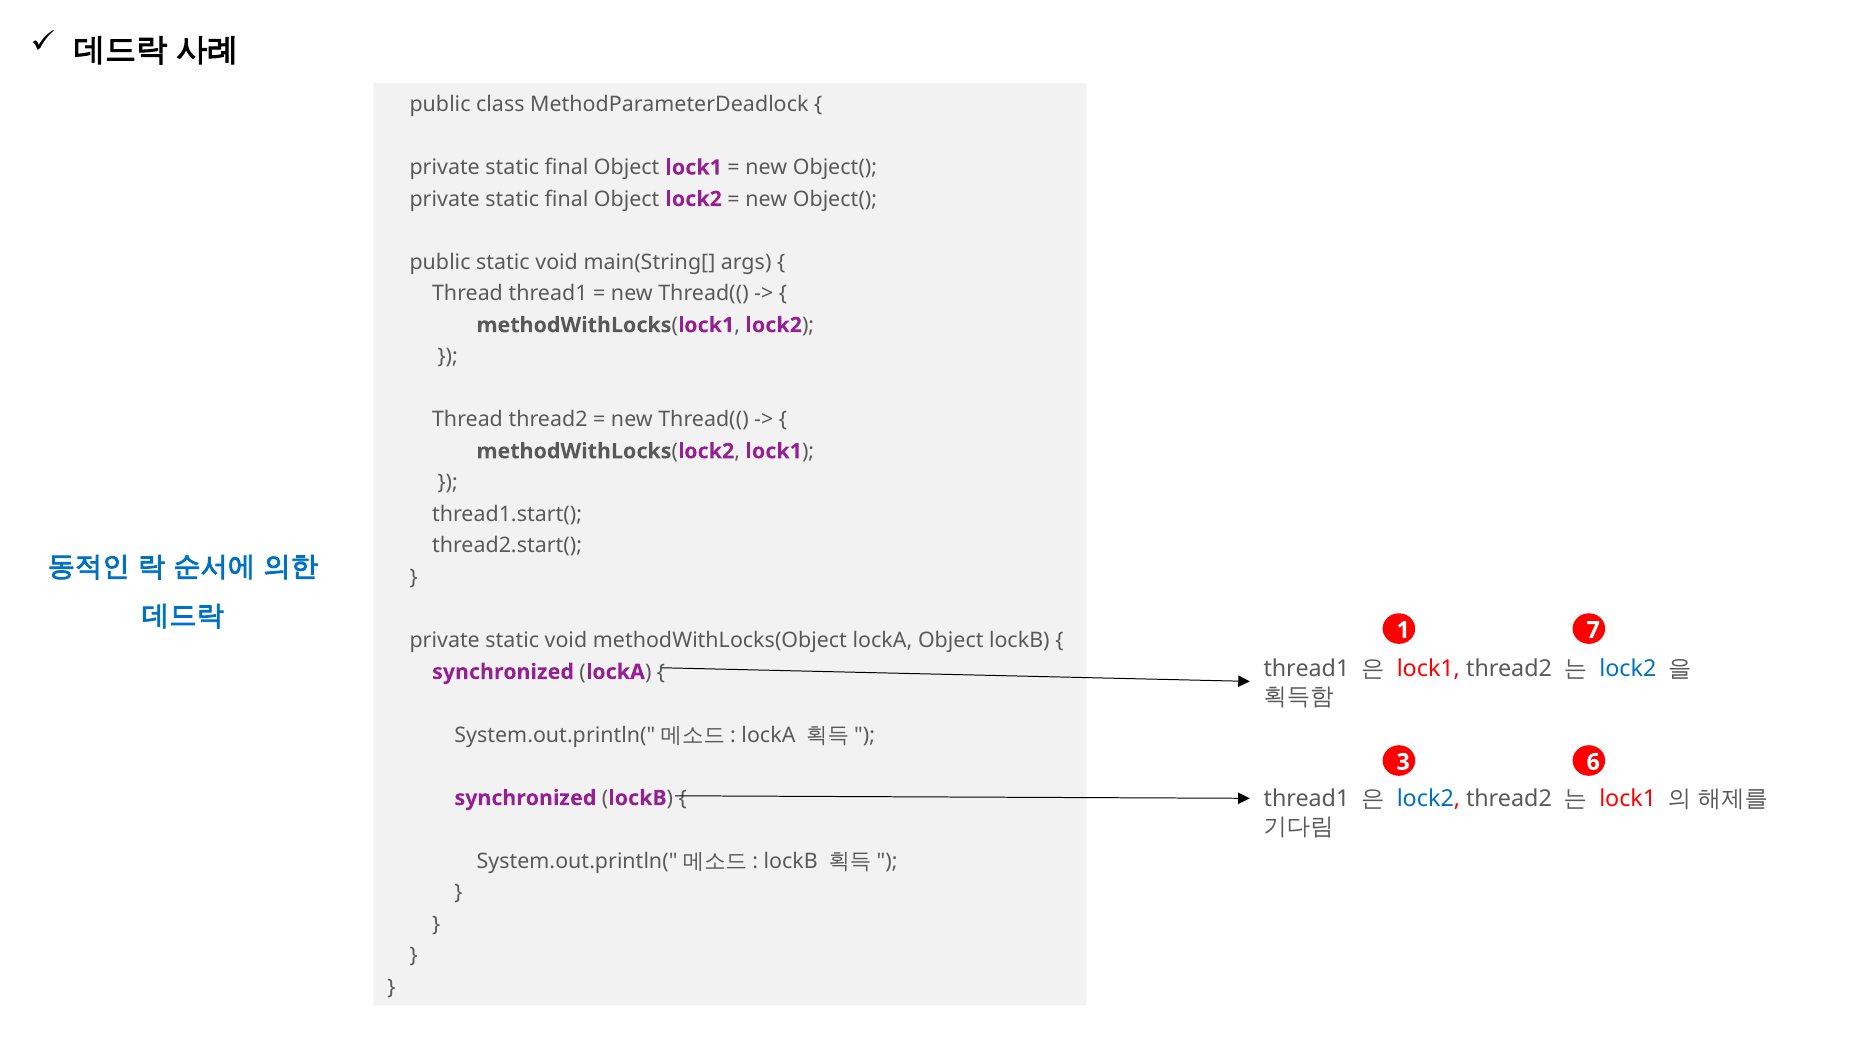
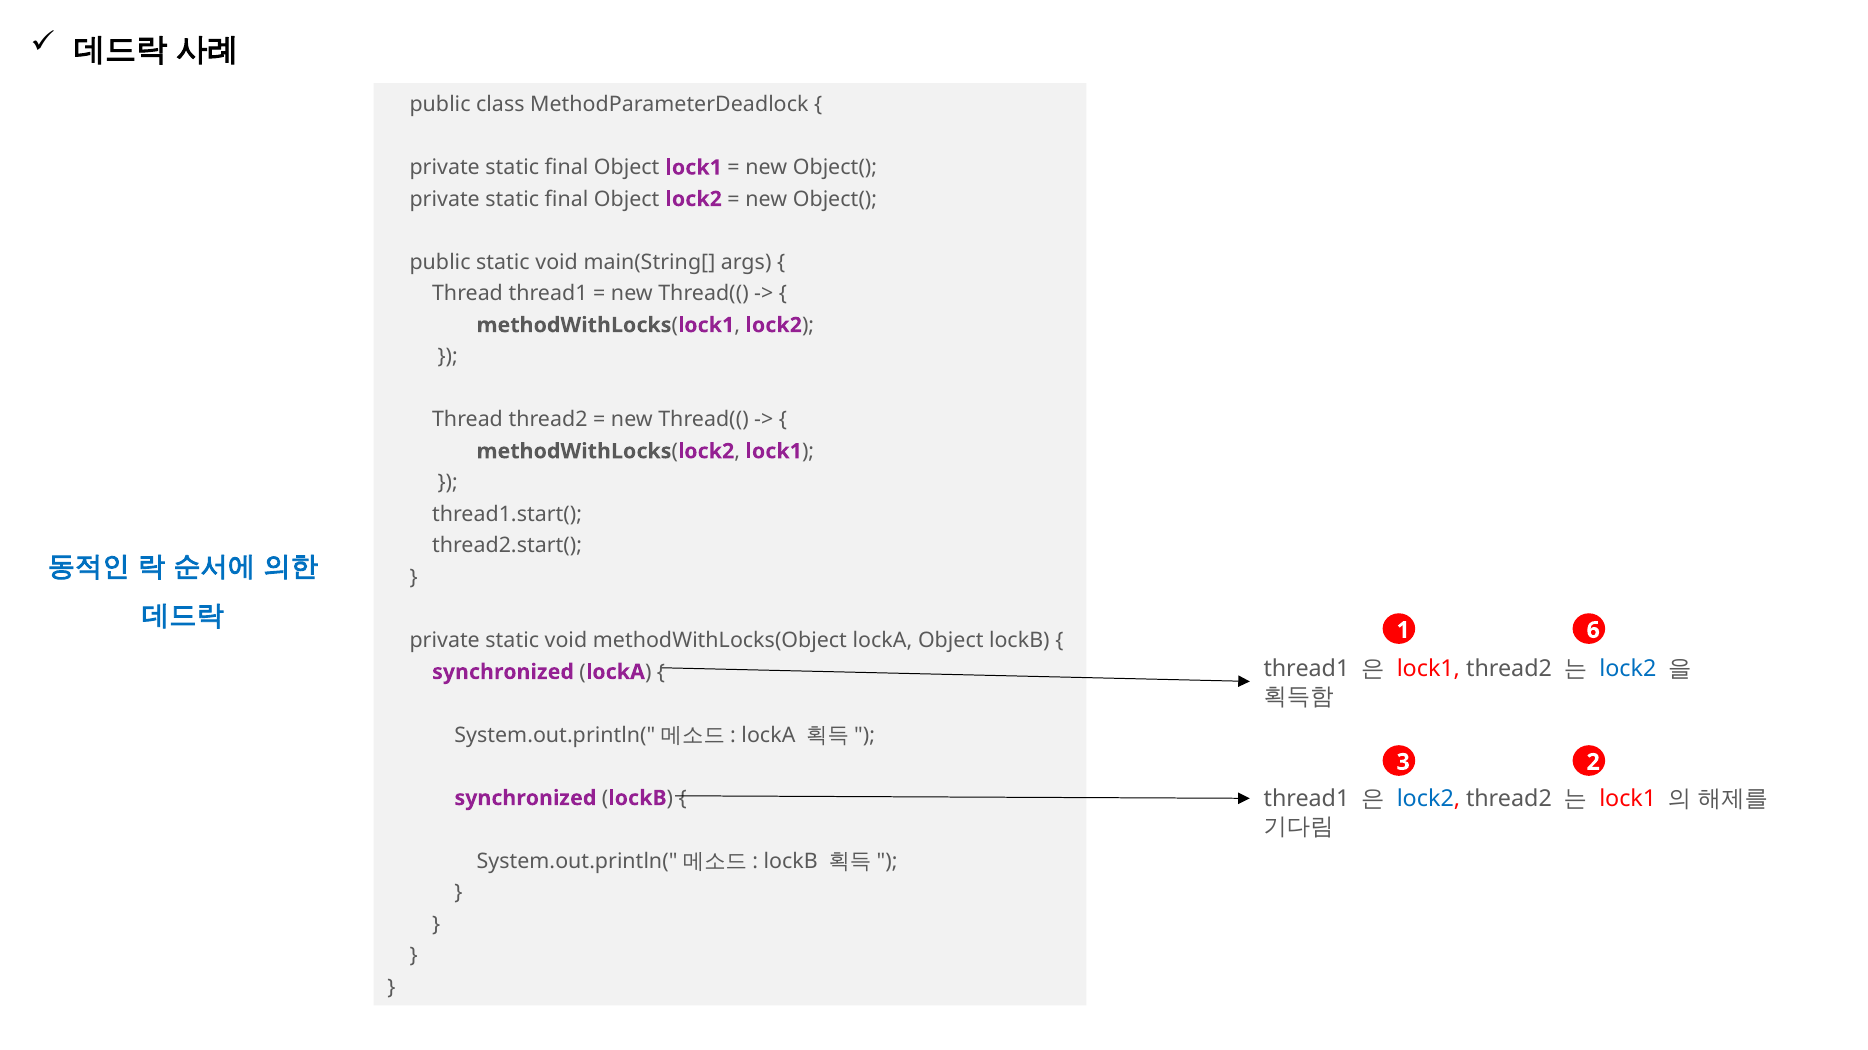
7: 7 -> 6
6: 6 -> 2
